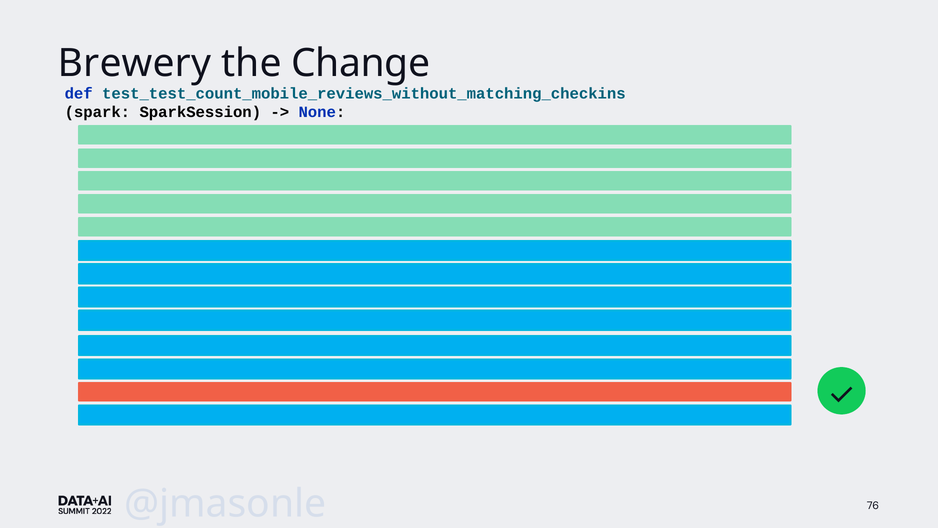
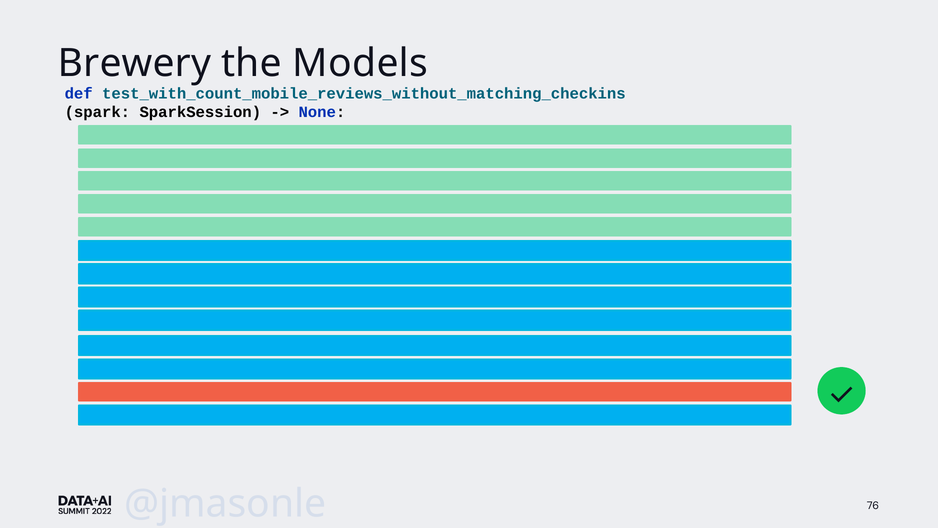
Change: Change -> Models
test_test_count_mobile_reviews_without_matching_checkins: test_test_count_mobile_reviews_without_matching_checkins -> test_with_count_mobile_reviews_without_matching_checkins
